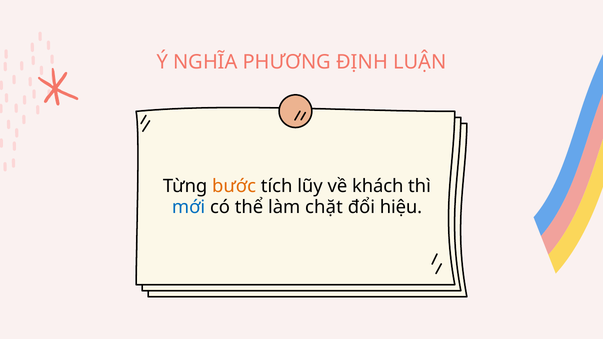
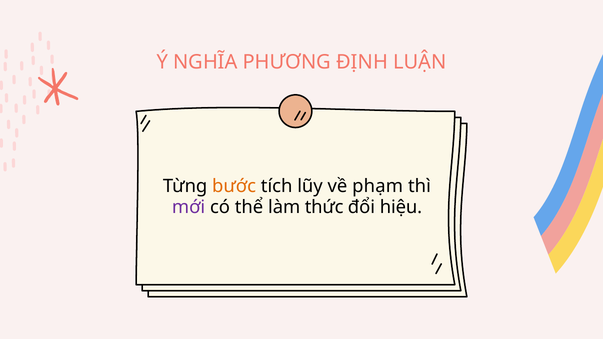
khách: khách -> phạm
mới colour: blue -> purple
chặt: chặt -> thức
